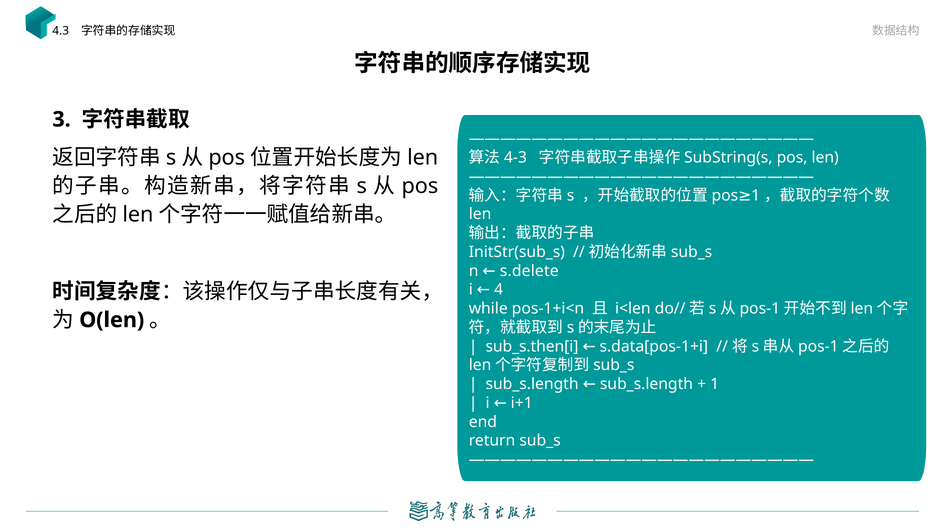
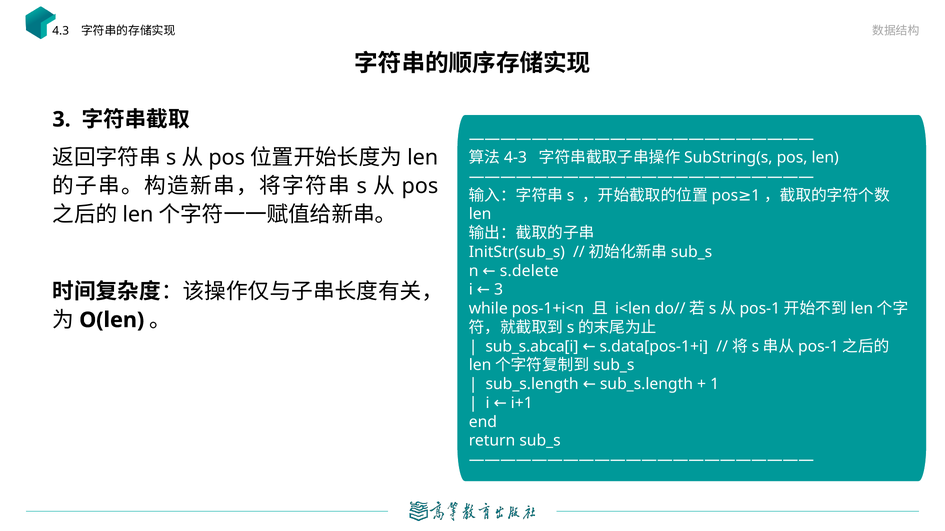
i 4: 4 -> 3
sub_s.then[i: sub_s.then[i -> sub_s.abca[i
